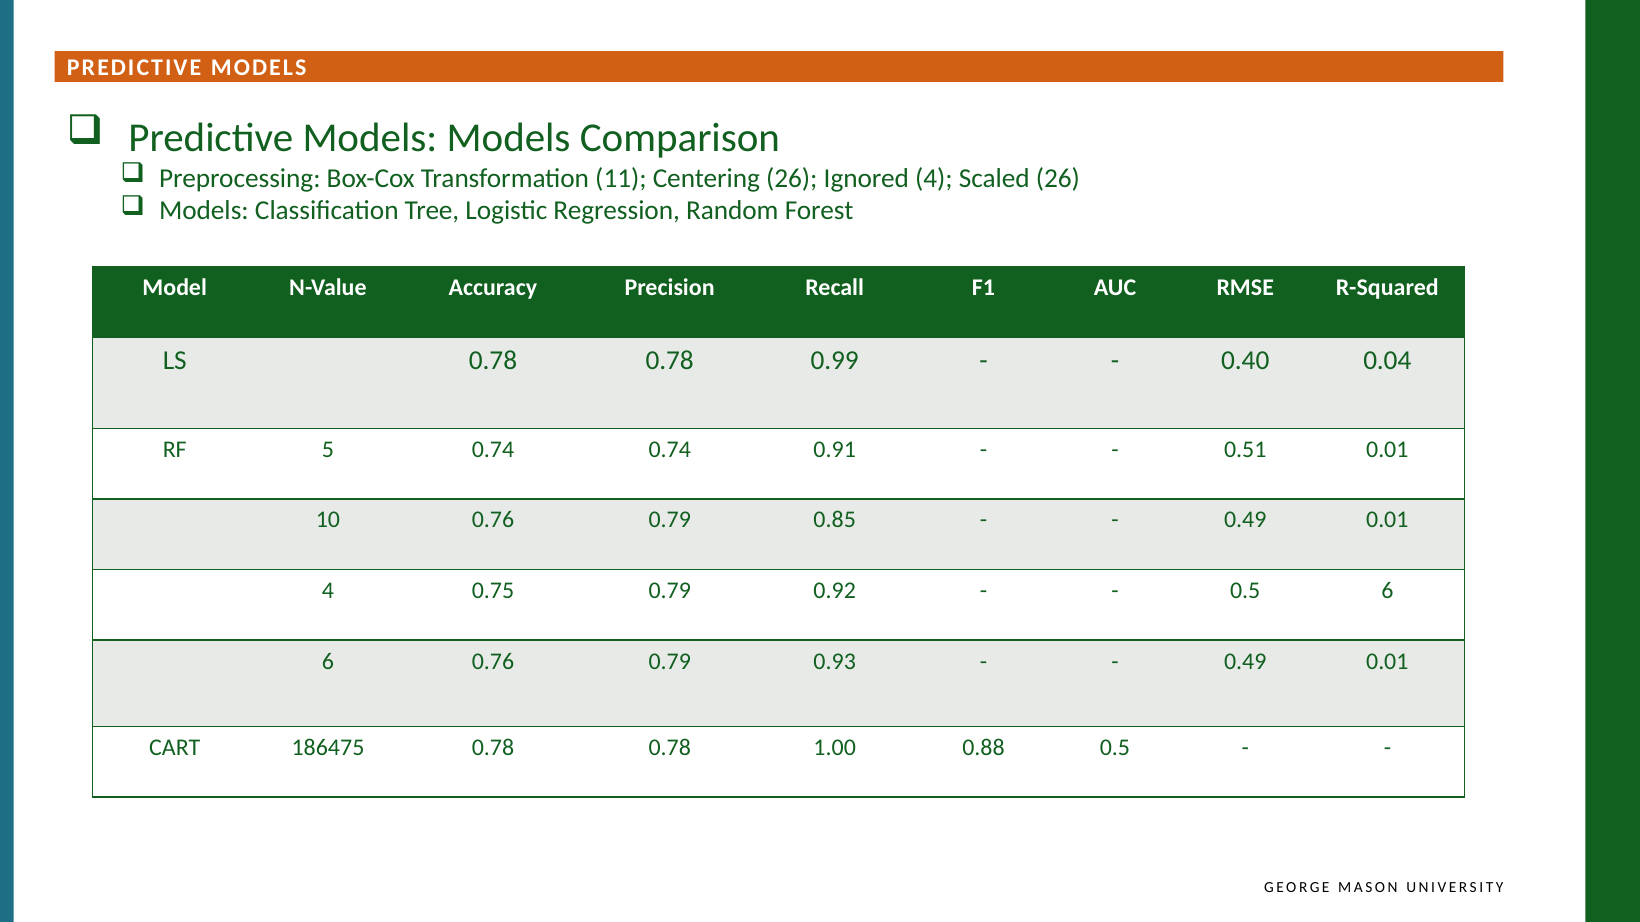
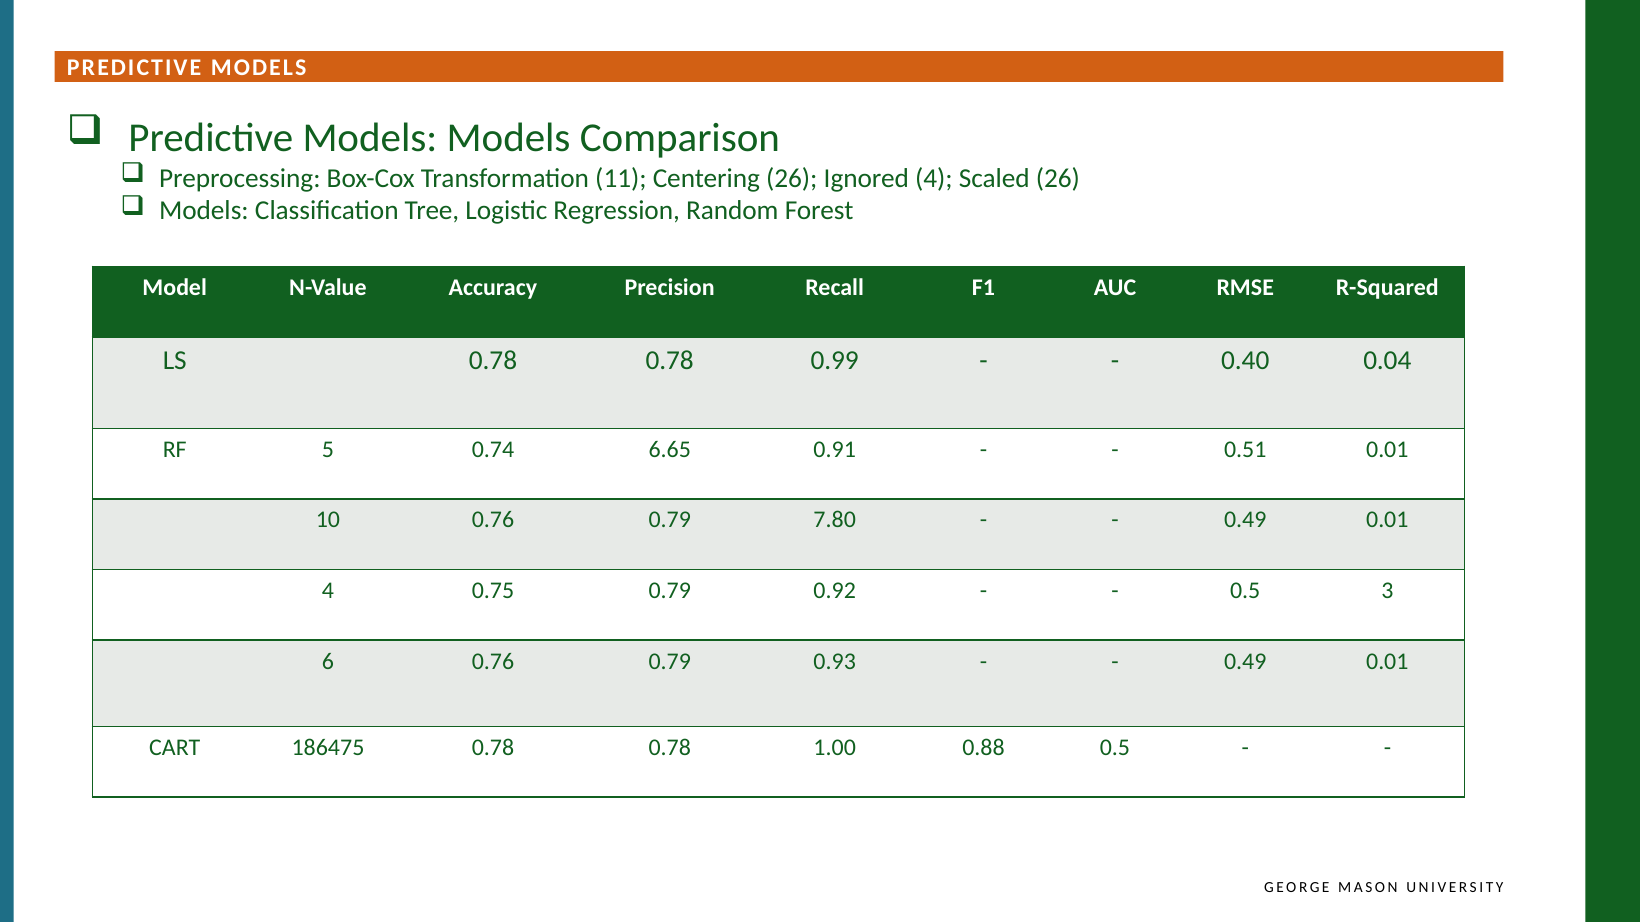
0.74 0.74: 0.74 -> 6.65
0.85: 0.85 -> 7.80
0.5 6: 6 -> 3
